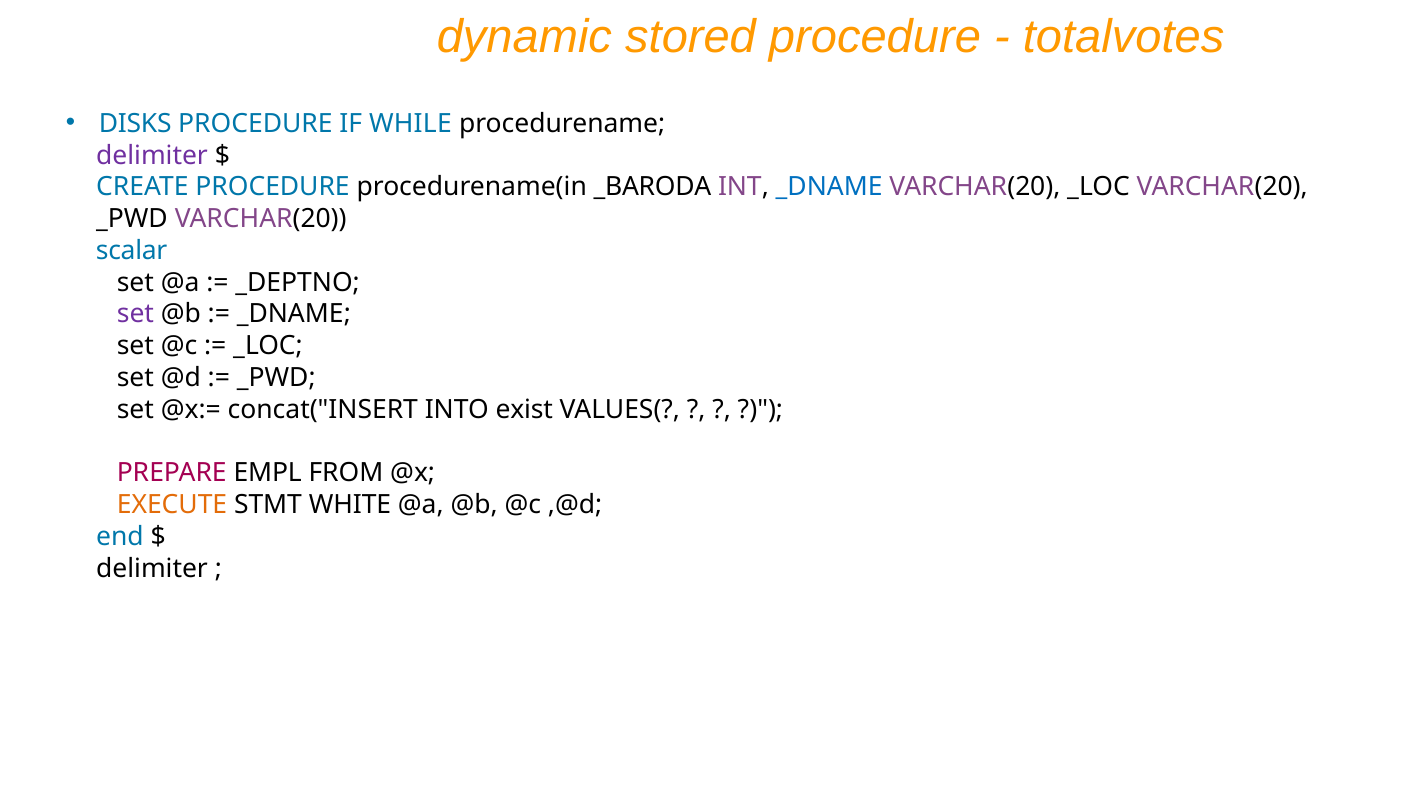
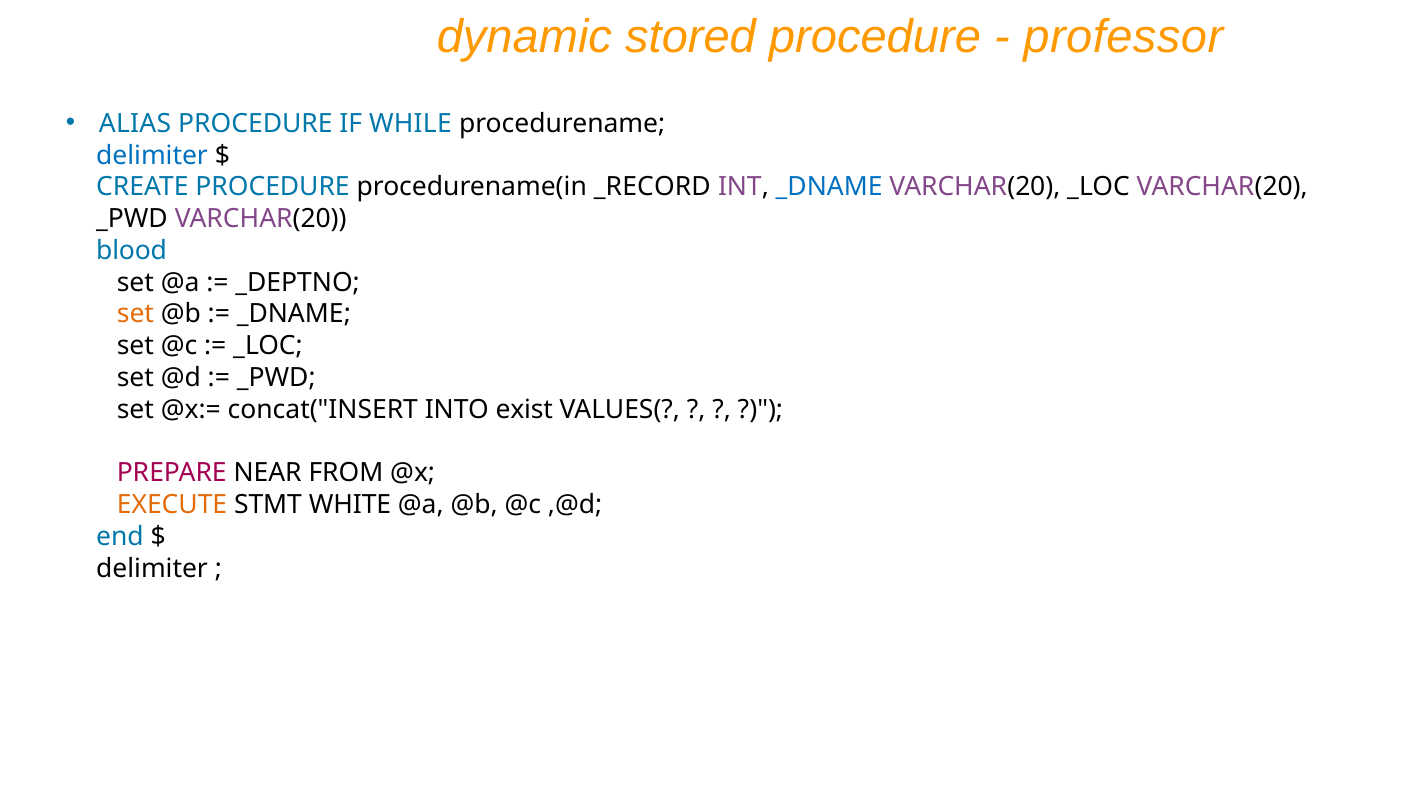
totalvotes: totalvotes -> professor
DISKS: DISKS -> ALIAS
delimiter at (152, 155) colour: purple -> blue
_BARODA: _BARODA -> _RECORD
scalar: scalar -> blood
set at (135, 314) colour: purple -> orange
EMPL: EMPL -> NEAR
